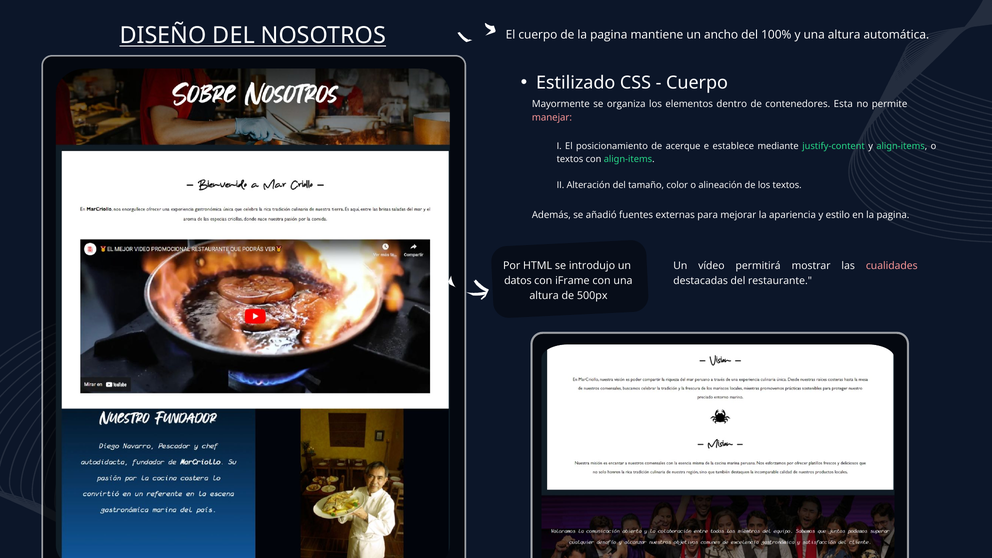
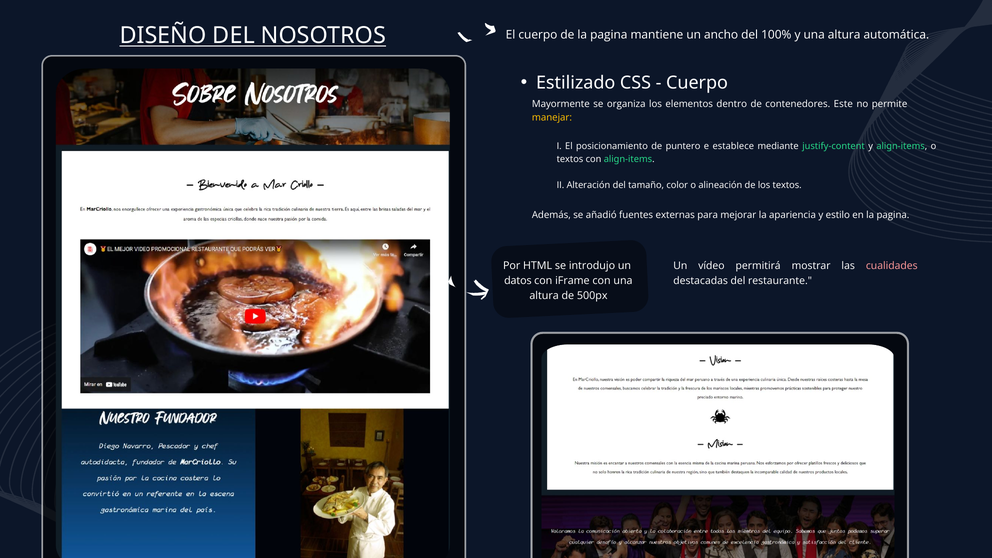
Esta: Esta -> Este
manejar colour: pink -> yellow
acerque: acerque -> puntero
